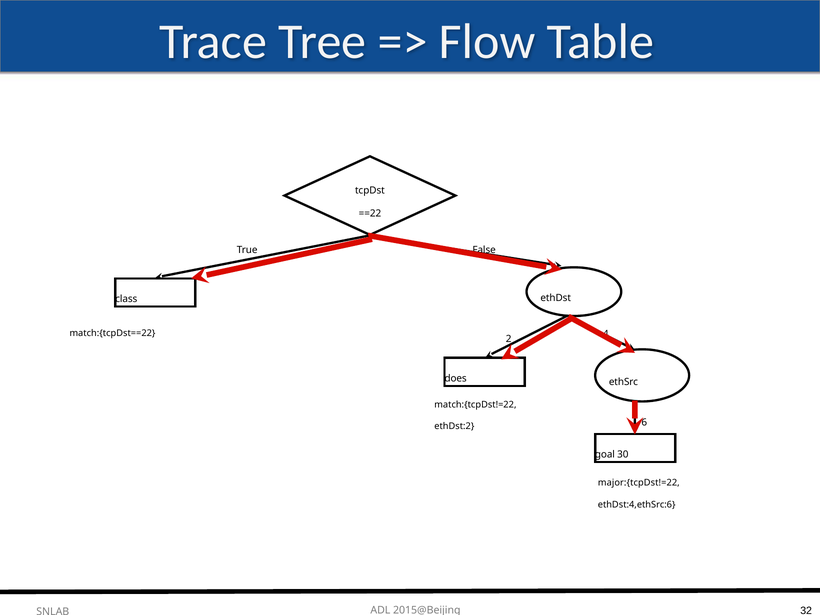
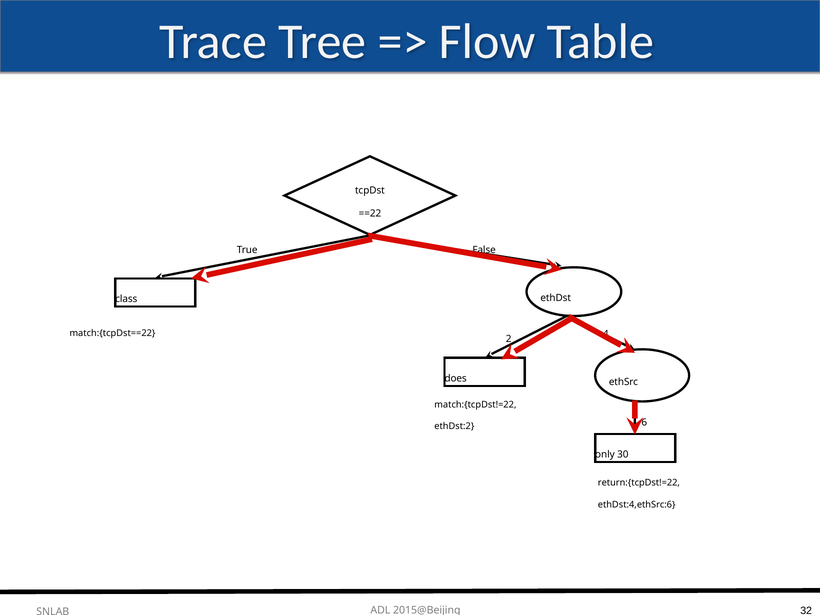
goal: goal -> only
major:{tcpDst!=22: major:{tcpDst!=22 -> return:{tcpDst!=22
